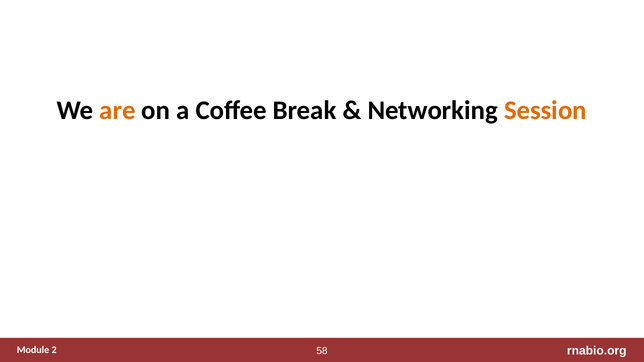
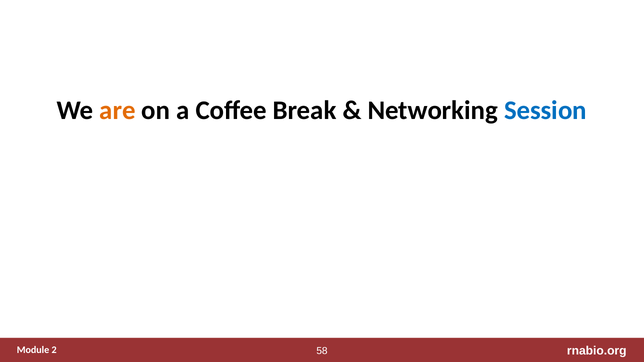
Session colour: orange -> blue
